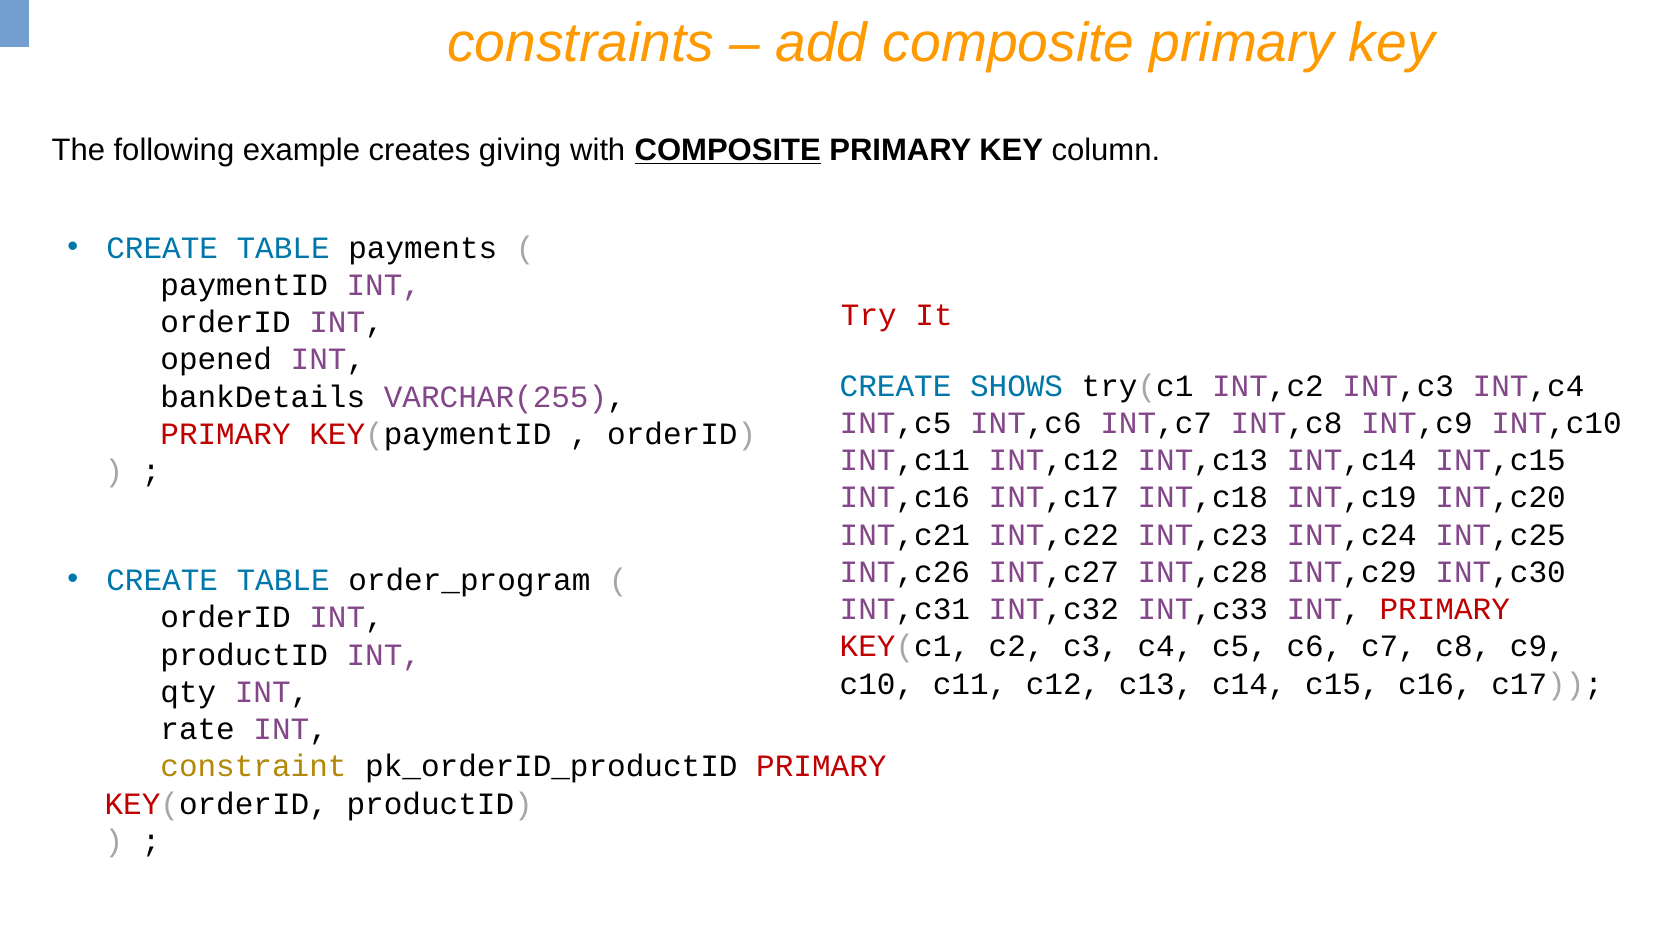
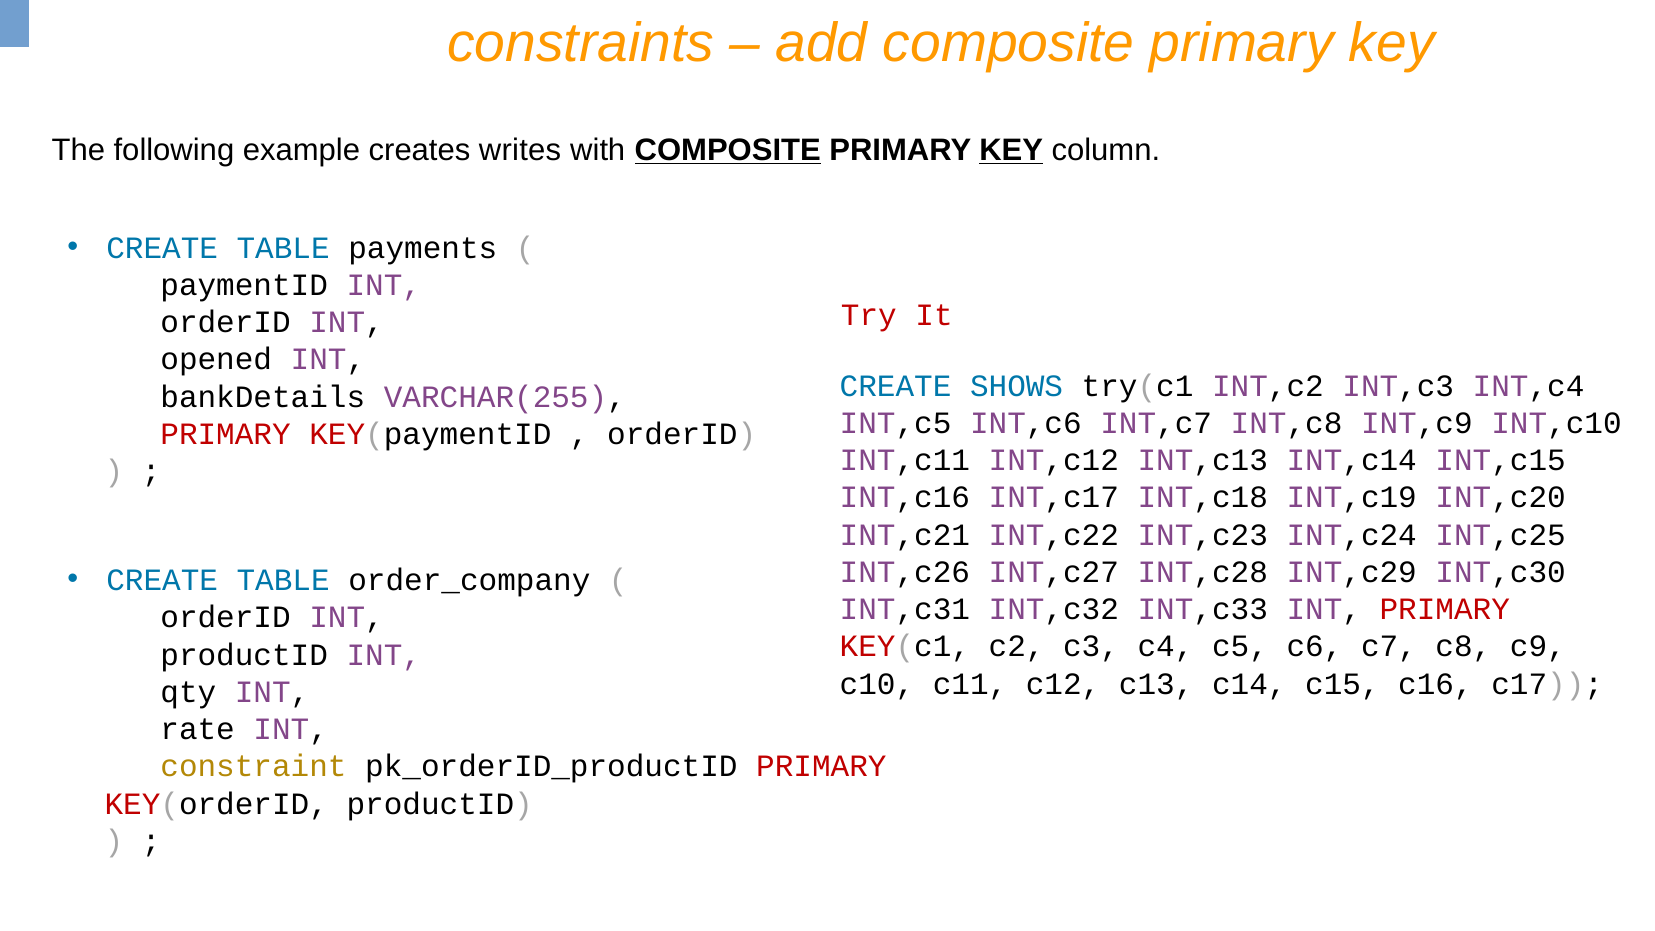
giving: giving -> writes
KEY at (1011, 150) underline: none -> present
order_program: order_program -> order_company
